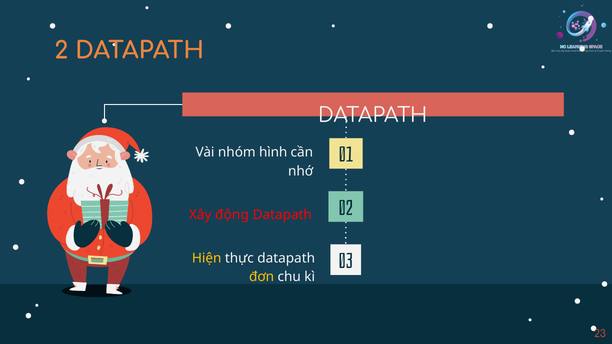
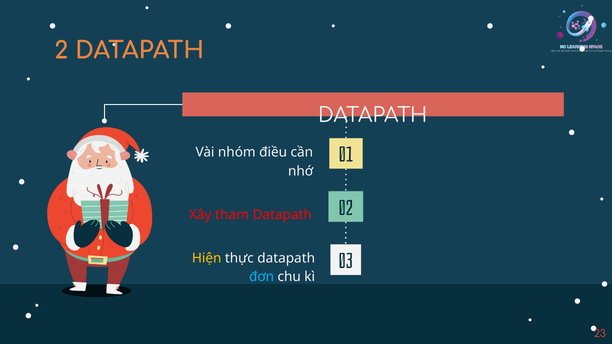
hình: hình -> điều
động: động -> tham
đơn colour: yellow -> light blue
